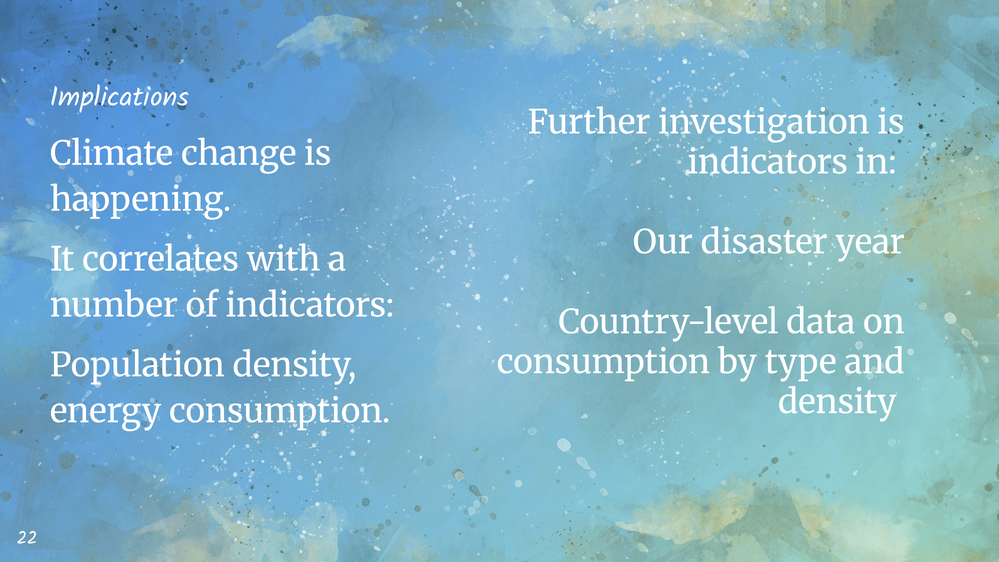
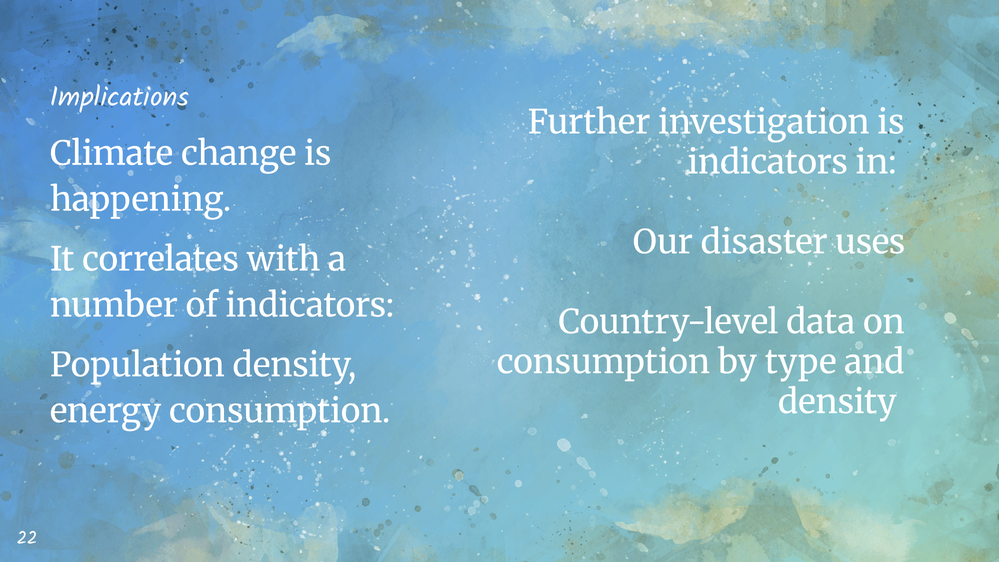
year: year -> uses
